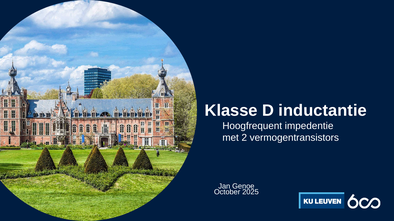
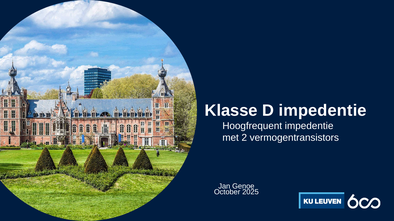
D inductantie: inductantie -> impedentie
